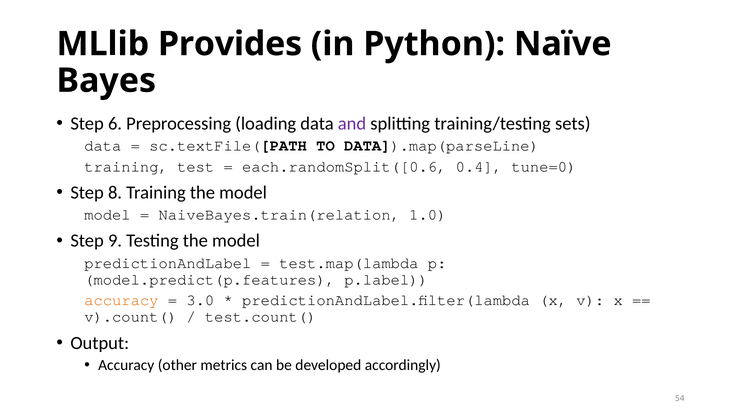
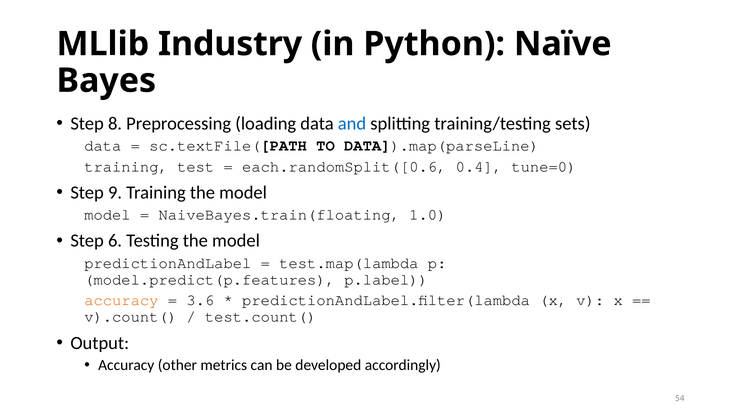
Provides: Provides -> Industry
6: 6 -> 8
and colour: purple -> blue
8: 8 -> 9
NaiveBayes.train(relation: NaiveBayes.train(relation -> NaiveBayes.train(floating
9: 9 -> 6
3.0: 3.0 -> 3.6
